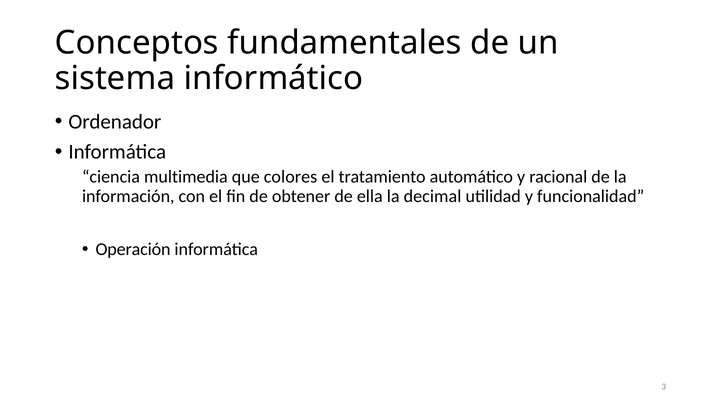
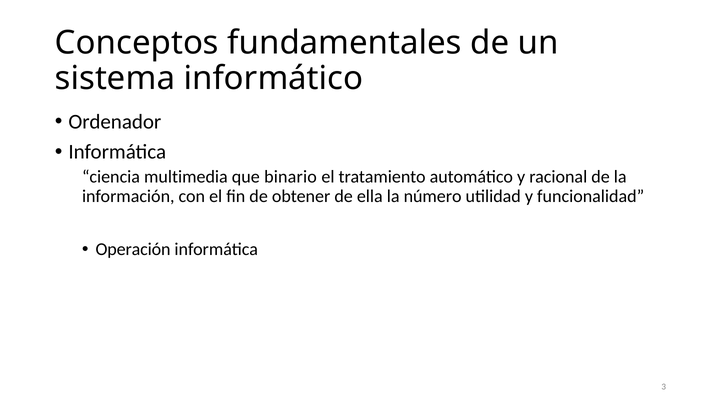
colores: colores -> binario
decimal: decimal -> número
